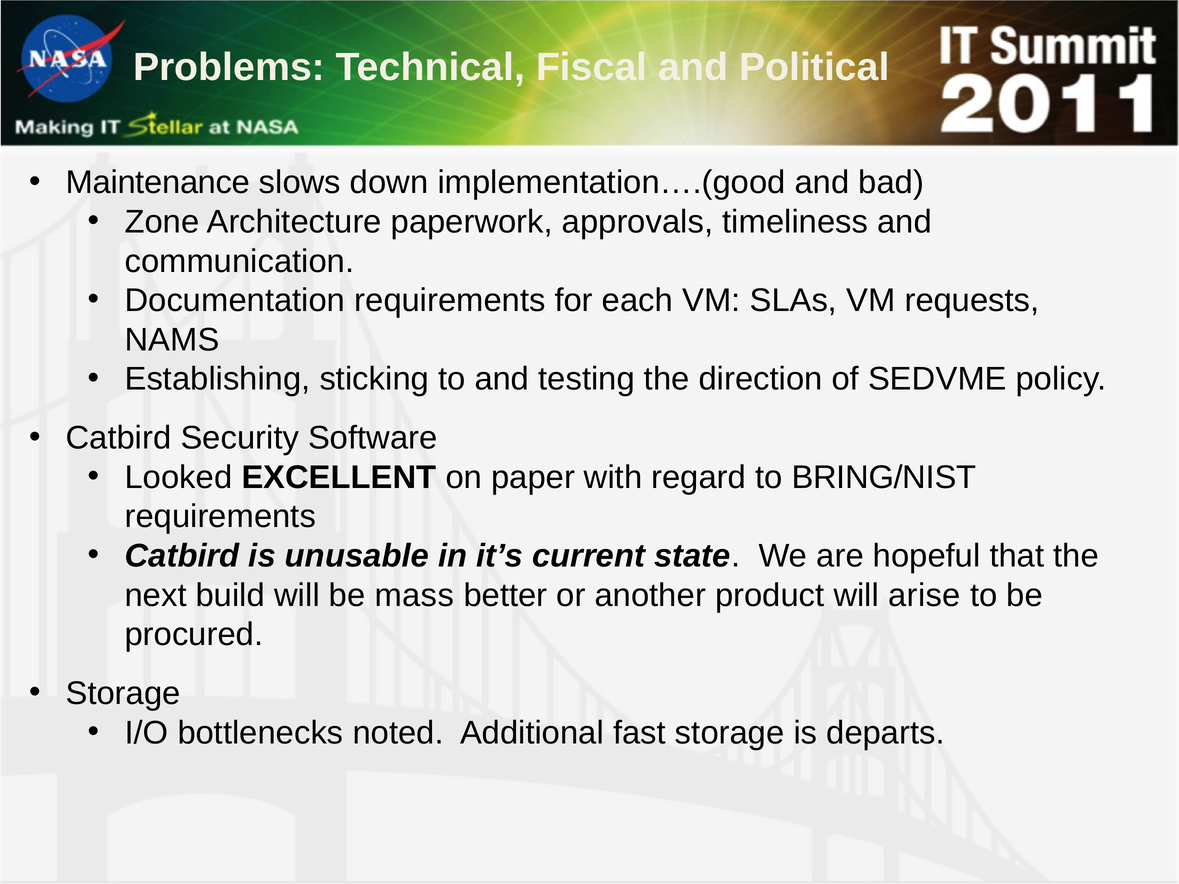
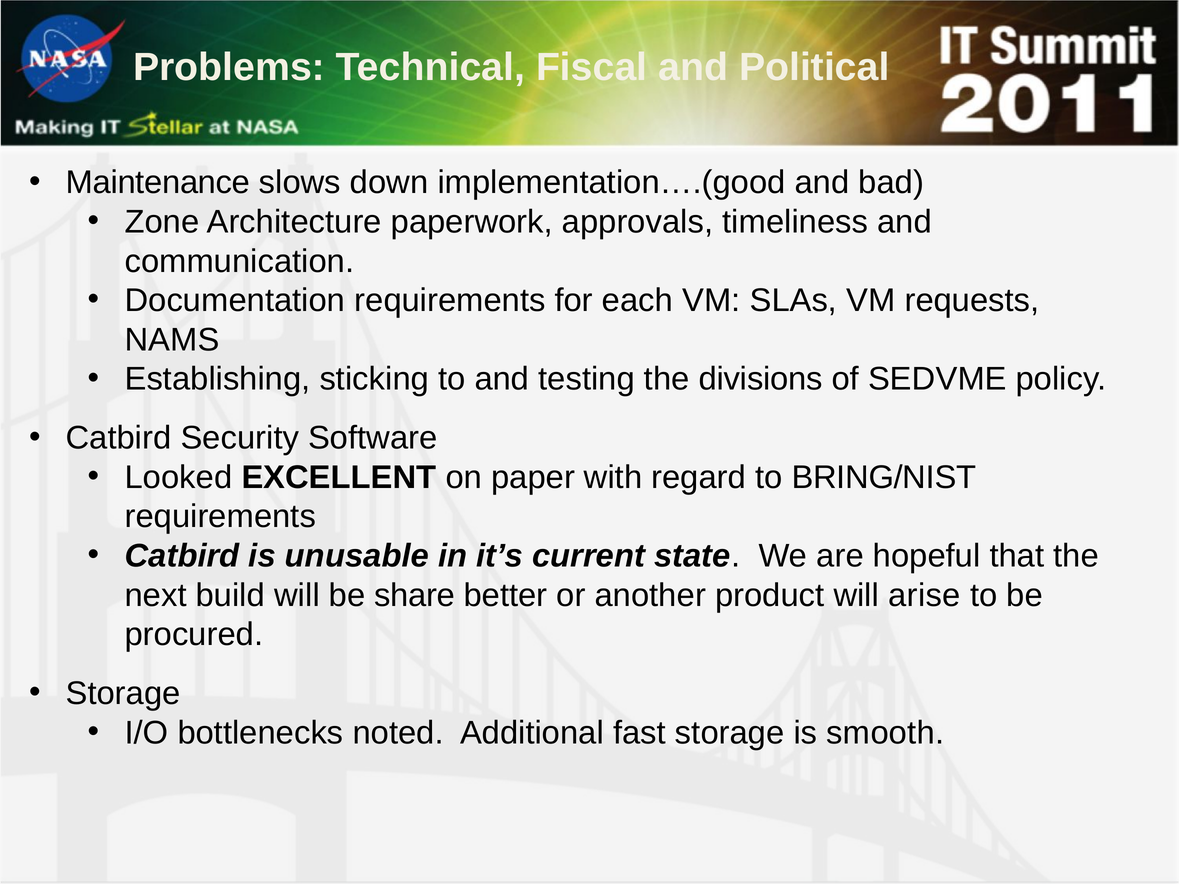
direction: direction -> divisions
mass: mass -> share
departs: departs -> smooth
